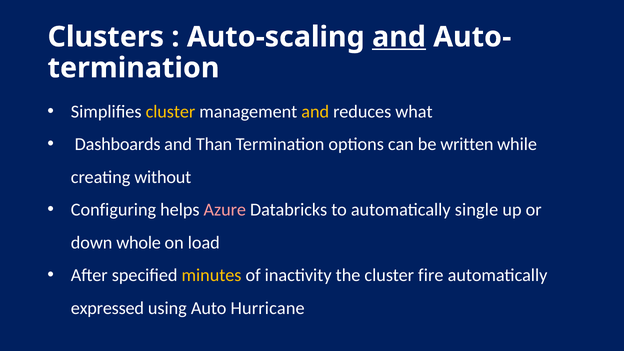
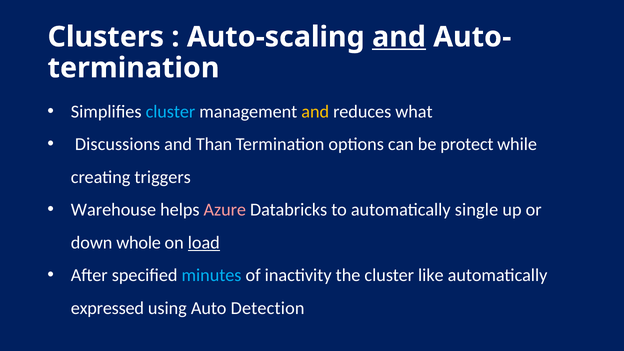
cluster at (170, 112) colour: yellow -> light blue
Dashboards: Dashboards -> Discussions
written: written -> protect
without: without -> triggers
Configuring: Configuring -> Warehouse
load underline: none -> present
minutes colour: yellow -> light blue
fire: fire -> like
Hurricane: Hurricane -> Detection
